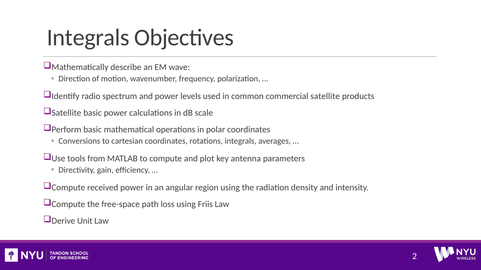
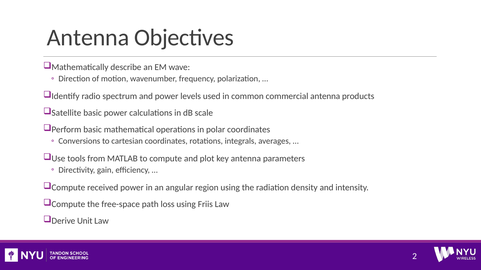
Integrals at (88, 38): Integrals -> Antenna
commercial satellite: satellite -> antenna
